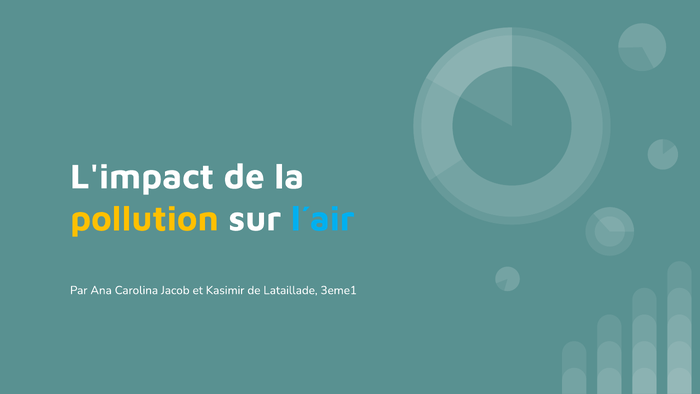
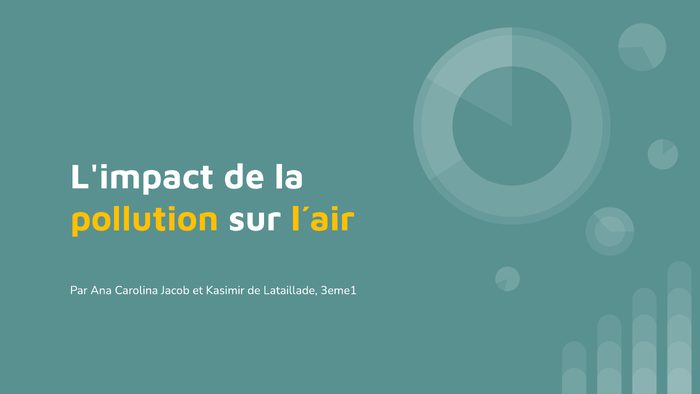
l´air colour: light blue -> yellow
